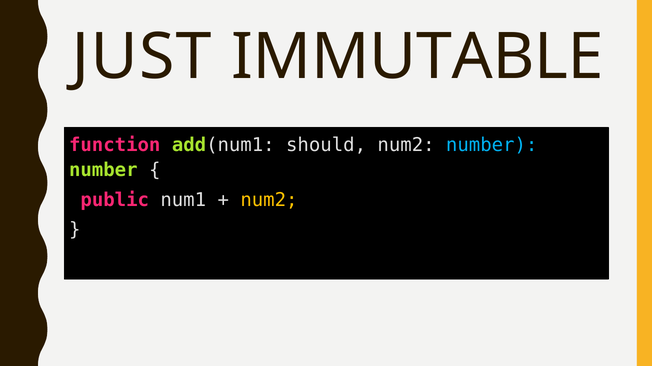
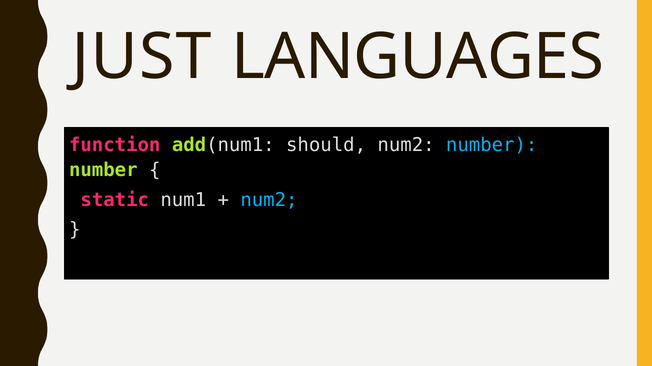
IMMUTABLE: IMMUTABLE -> LANGUAGES
public: public -> static
num2 at (269, 200) colour: yellow -> light blue
